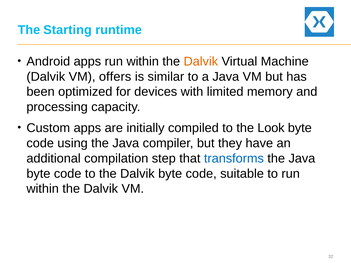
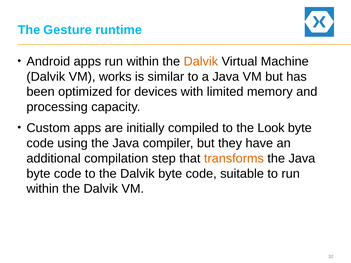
Starting: Starting -> Gesture
offers: offers -> works
transforms colour: blue -> orange
